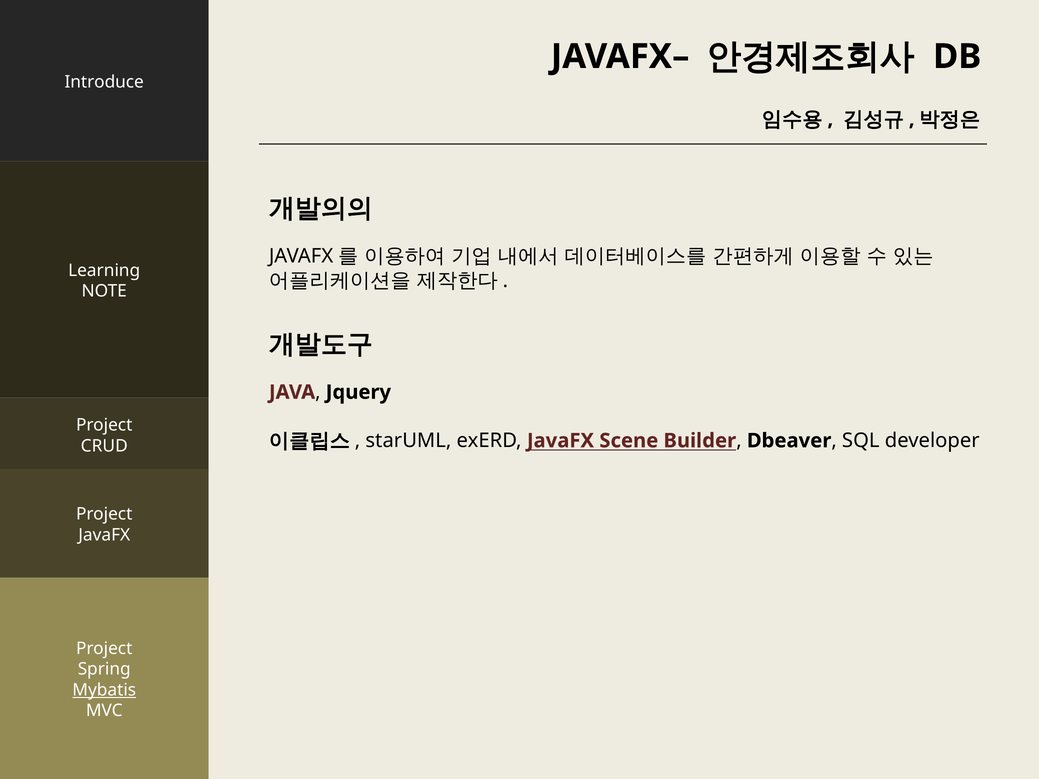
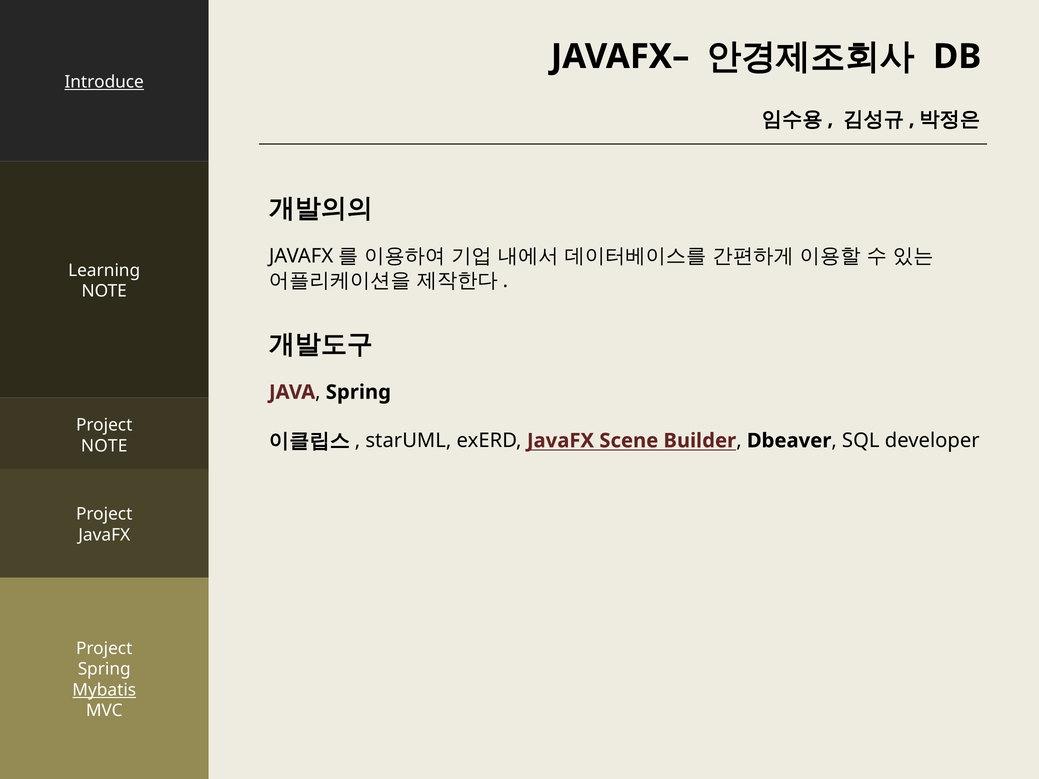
Introduce underline: none -> present
JAVA Jquery: Jquery -> Spring
CRUD at (104, 446): CRUD -> NOTE
